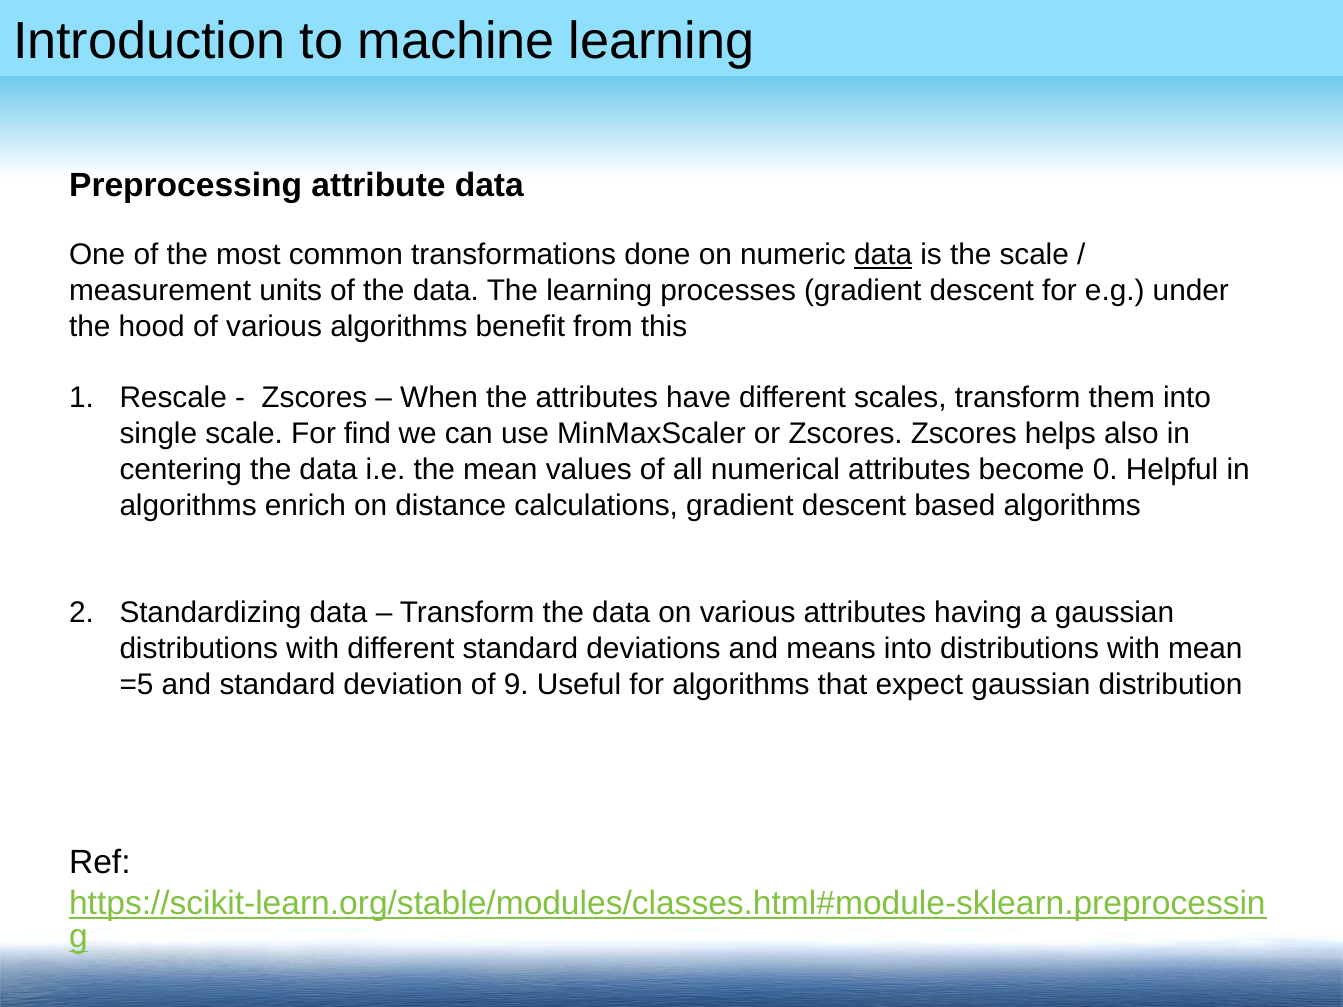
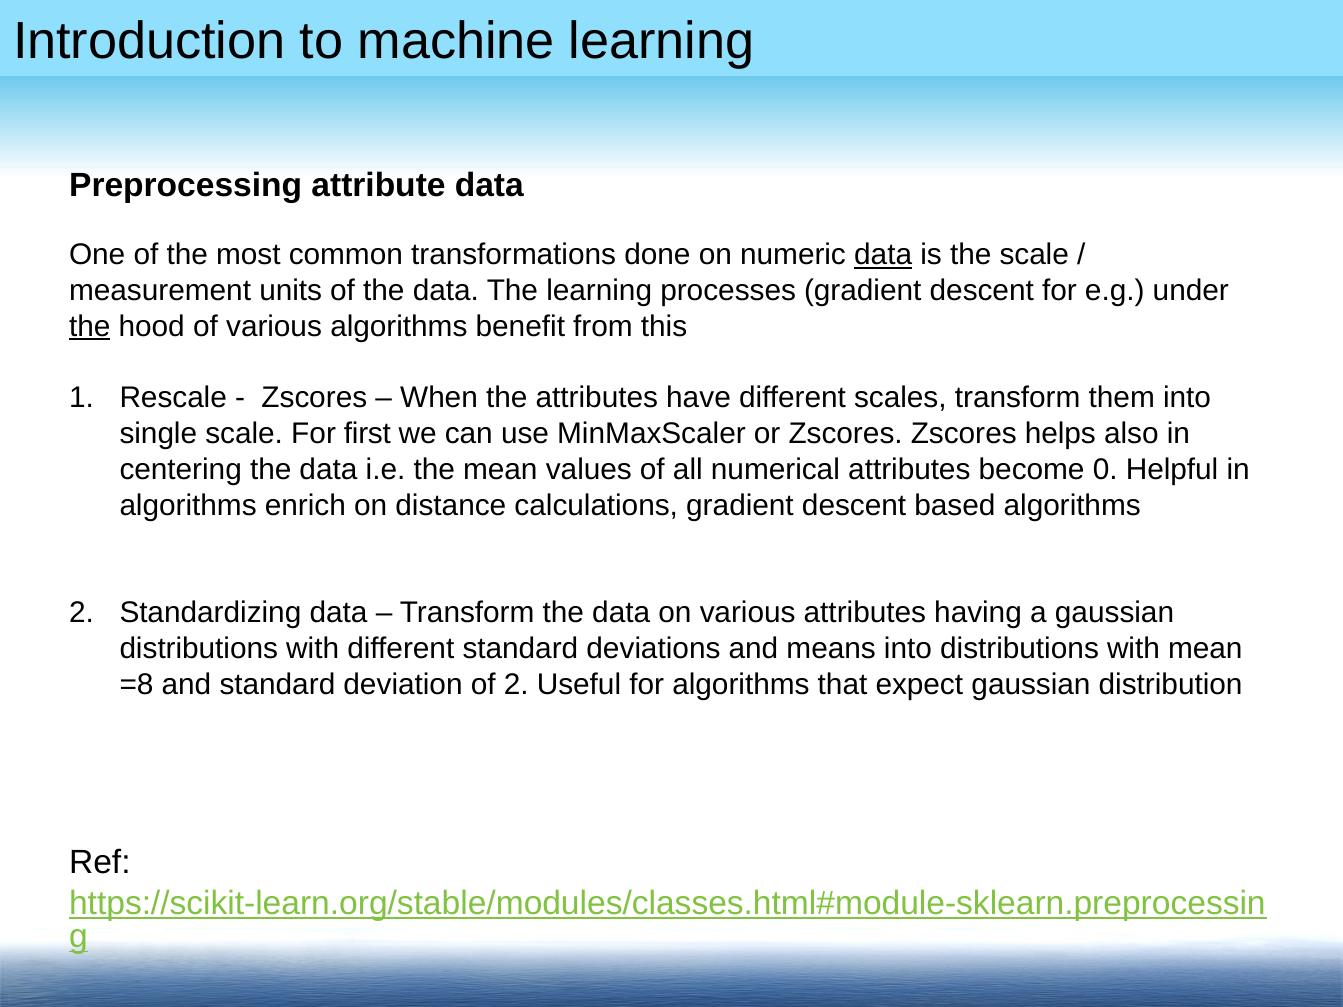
the at (90, 326) underline: none -> present
find: find -> first
=5: =5 -> =8
of 9: 9 -> 2
